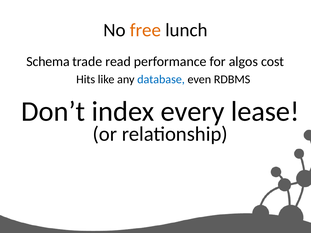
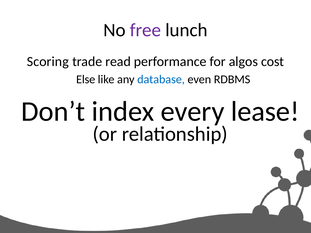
free colour: orange -> purple
Schema: Schema -> Scoring
Hits: Hits -> Else
